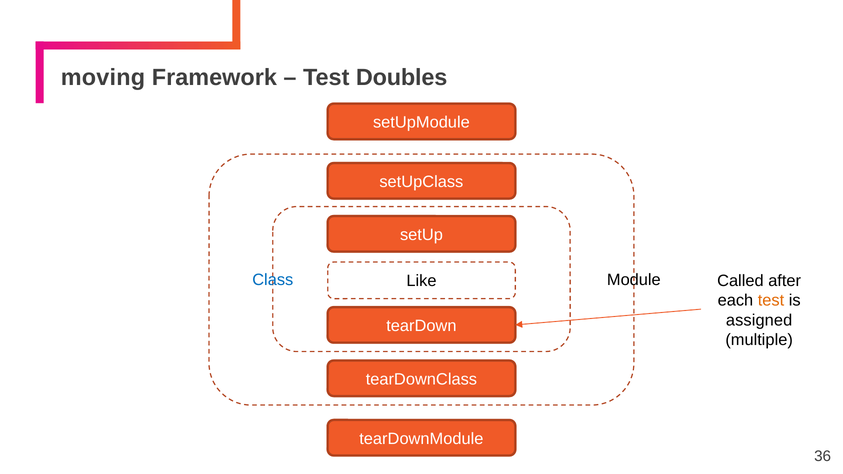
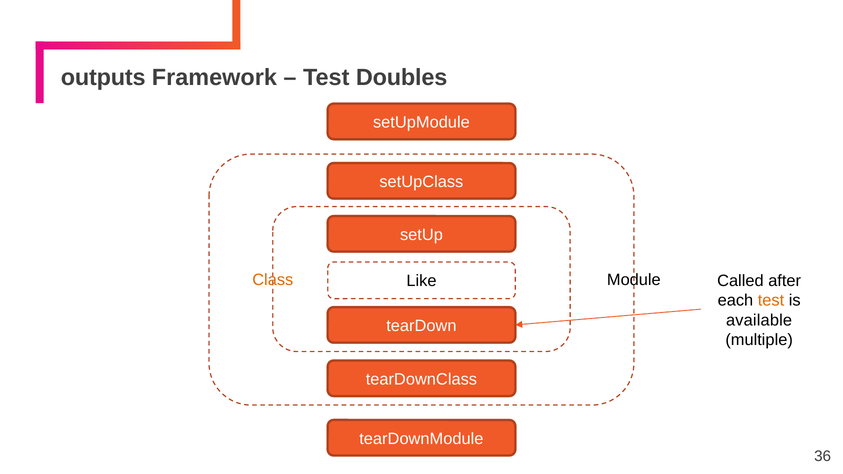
moving: moving -> outputs
Class colour: blue -> orange
assigned: assigned -> available
